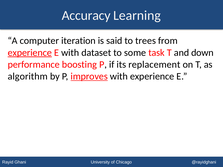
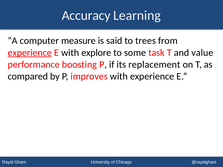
iteration: iteration -> measure
dataset: dataset -> explore
down: down -> value
algorithm: algorithm -> compared
improves underline: present -> none
